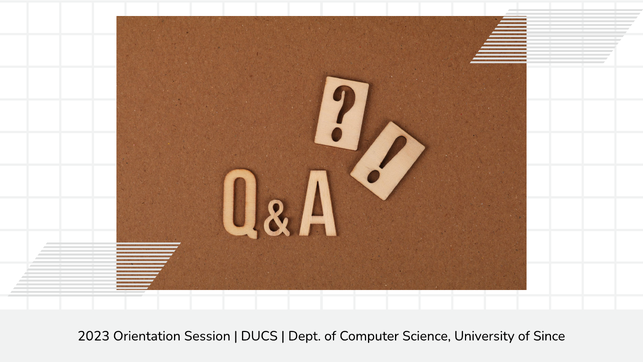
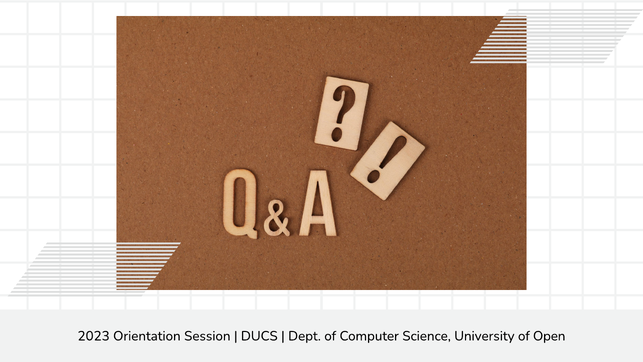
Since: Since -> Open
